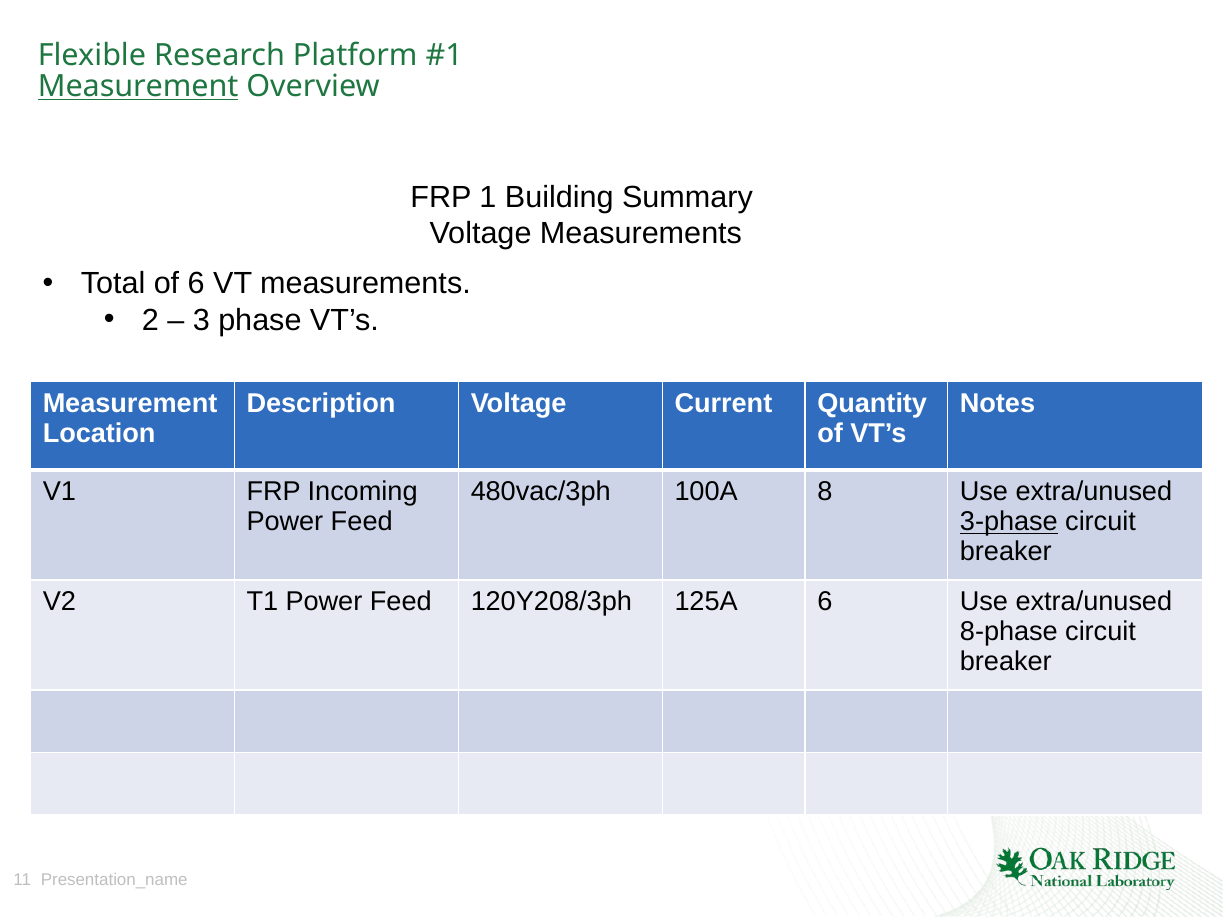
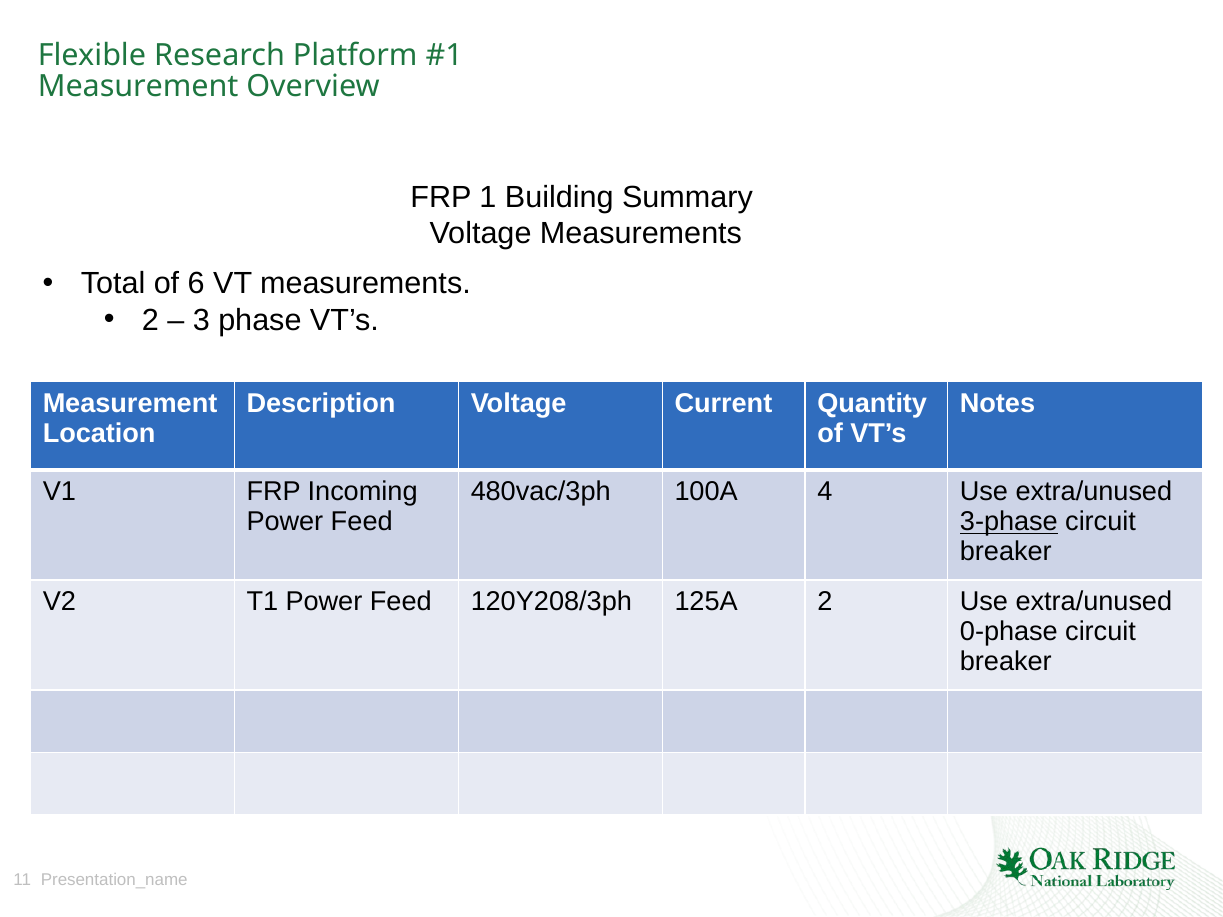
Measurement at (138, 86) underline: present -> none
8: 8 -> 4
125A 6: 6 -> 2
8-phase: 8-phase -> 0-phase
